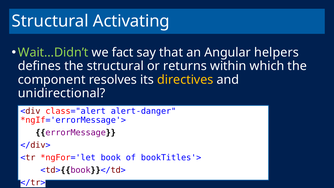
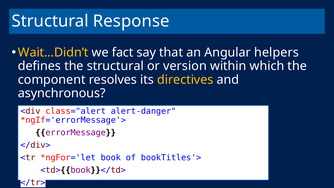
Activating: Activating -> Response
Wait…Didn’t colour: light green -> yellow
returns: returns -> version
unidirectional: unidirectional -> asynchronous
